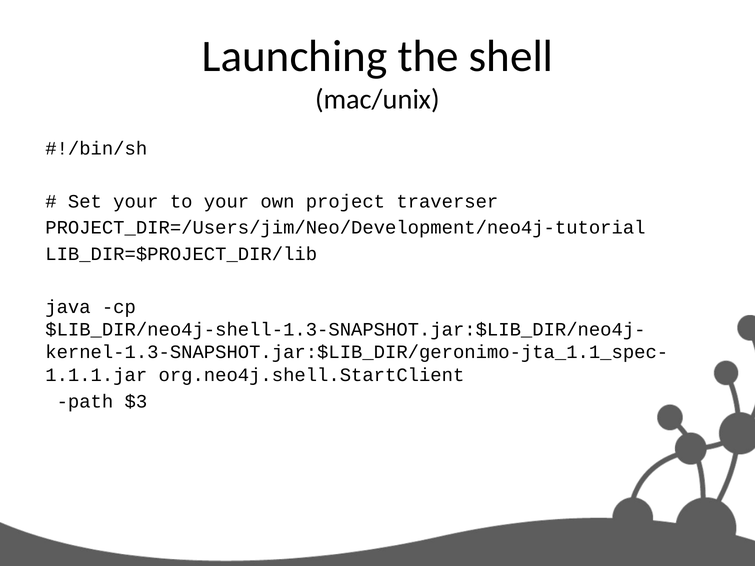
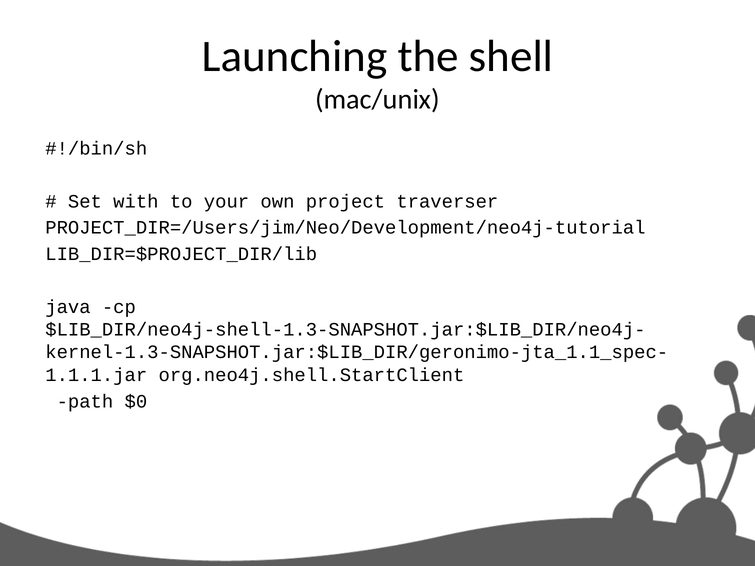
Set your: your -> with
$3: $3 -> $0
